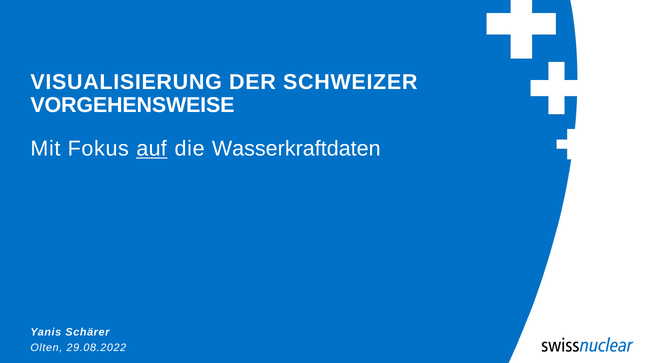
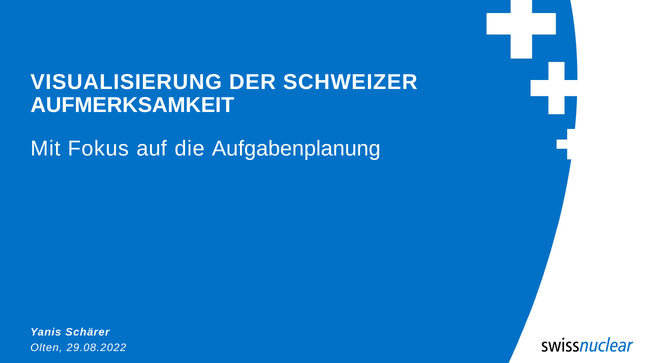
VORGEHENSWEISE: VORGEHENSWEISE -> AUFMERKSAMKEIT
auf underline: present -> none
Wasserkraftdaten: Wasserkraftdaten -> Aufgabenplanung
